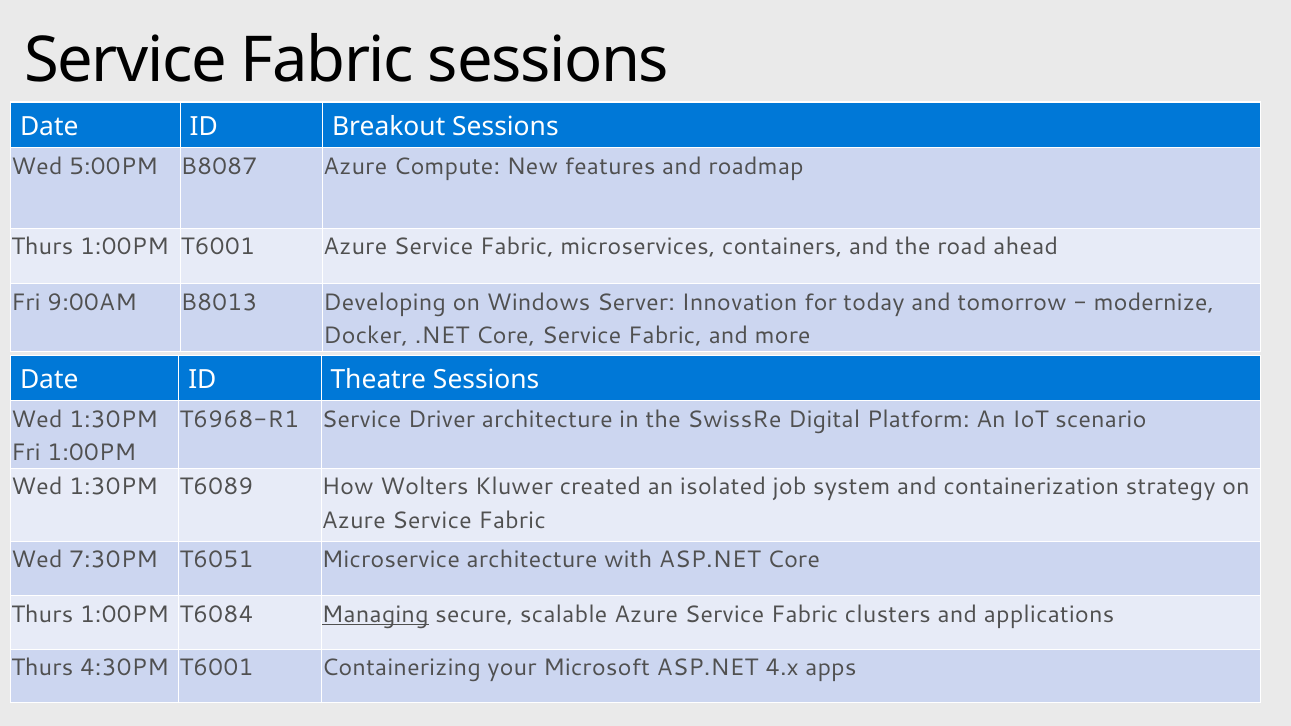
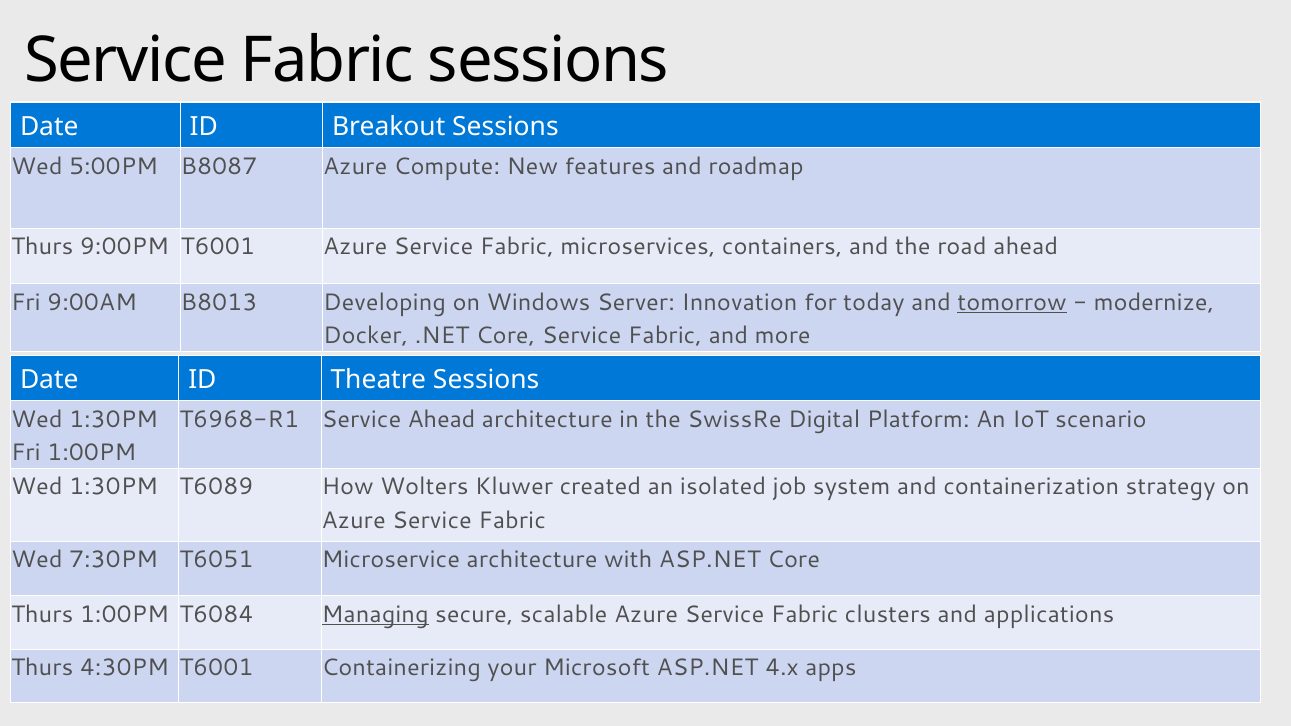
1:00PM at (124, 247): 1:00PM -> 9:00PM
tomorrow underline: none -> present
Service Driver: Driver -> Ahead
